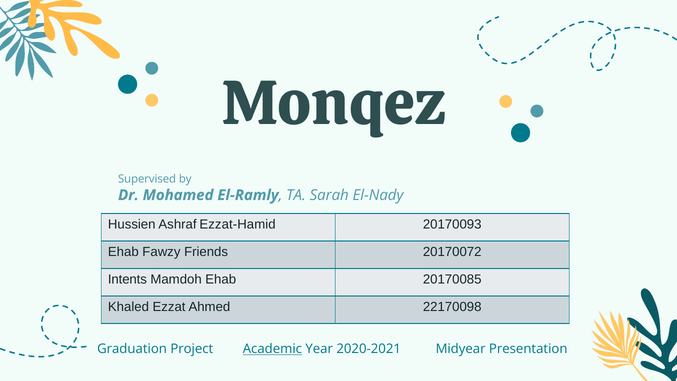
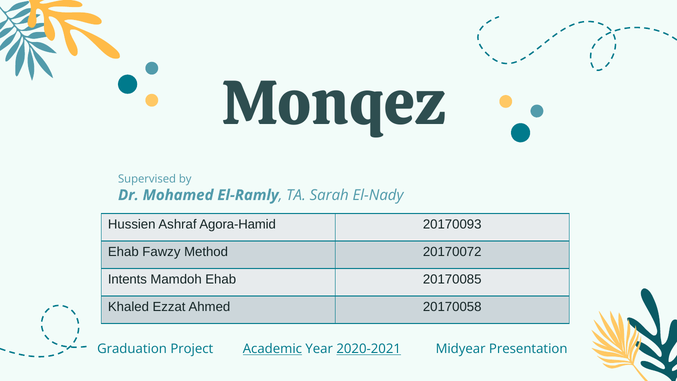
Ezzat-Hamid: Ezzat-Hamid -> Agora-Hamid
Friends: Friends -> Method
22170098: 22170098 -> 20170058
2020-2021 underline: none -> present
